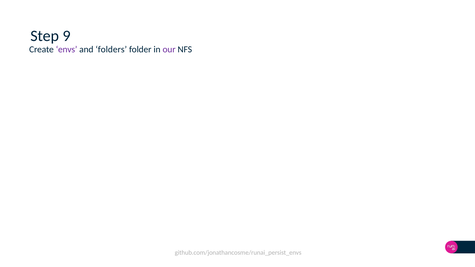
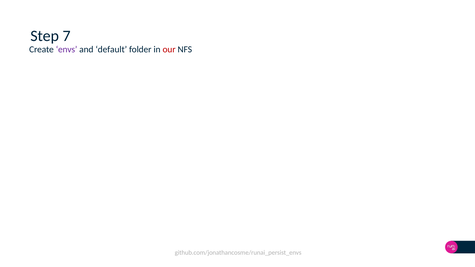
9: 9 -> 7
folders: folders -> default
our colour: purple -> red
